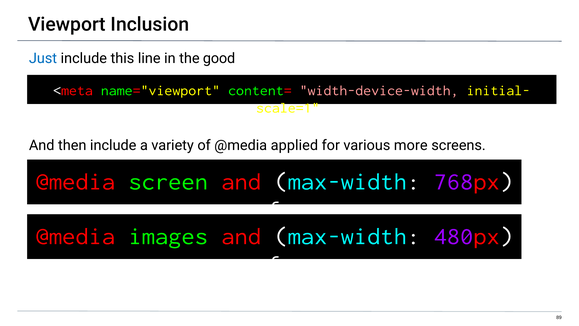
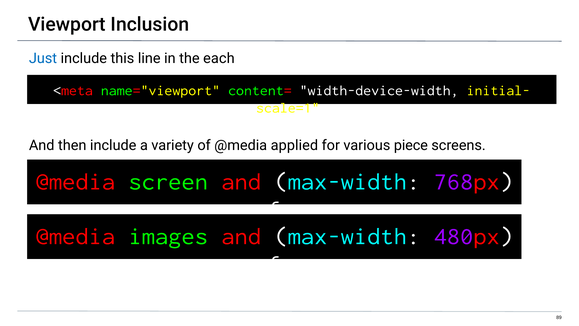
good: good -> each
width-device-width colour: pink -> white
more: more -> piece
